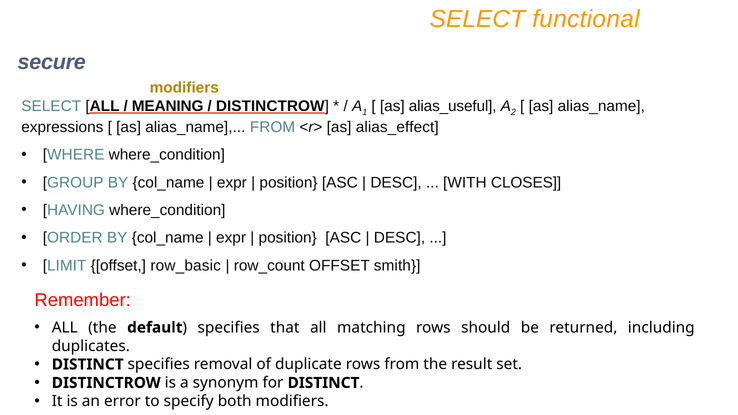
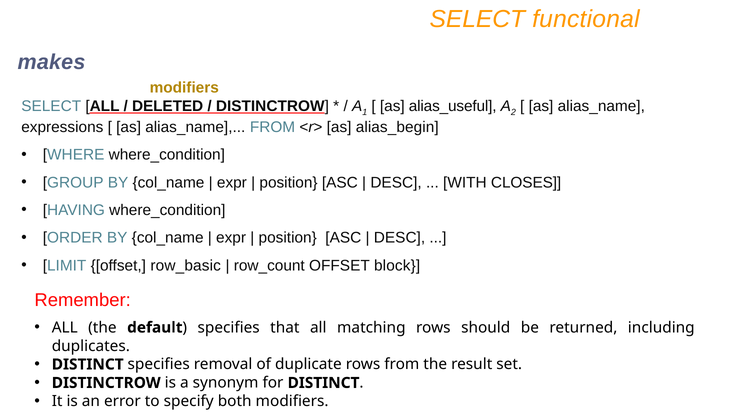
secure: secure -> makes
MEANING: MEANING -> DELETED
alias_effect: alias_effect -> alias_begin
smith: smith -> block
